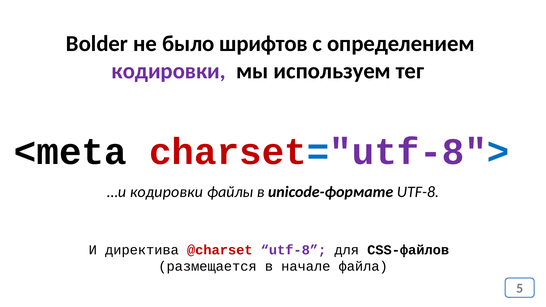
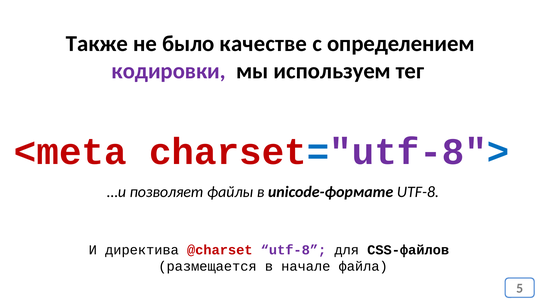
Bolder: Bolder -> Также
шрифтов: шрифтов -> качестве
<meta colour: black -> red
…и кодировки: кодировки -> позволяет
